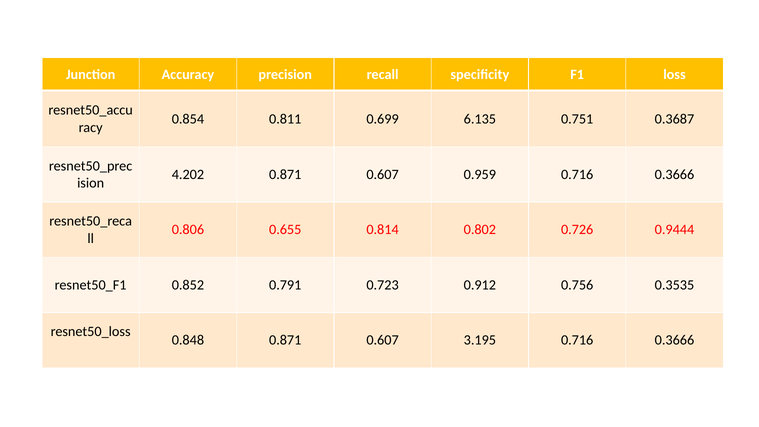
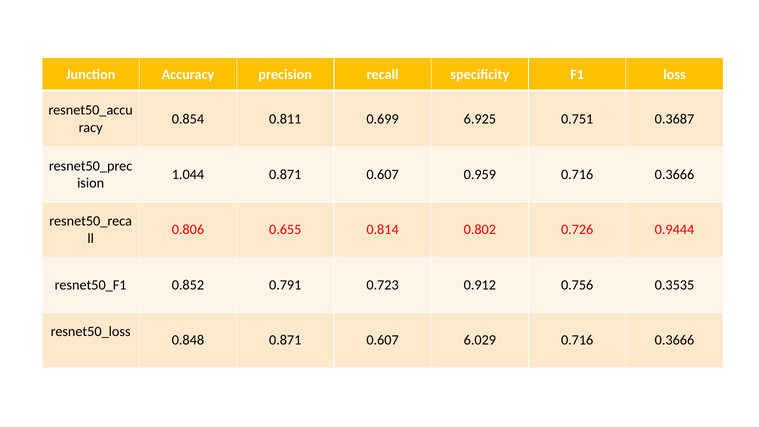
6.135: 6.135 -> 6.925
4.202: 4.202 -> 1.044
3.195: 3.195 -> 6.029
